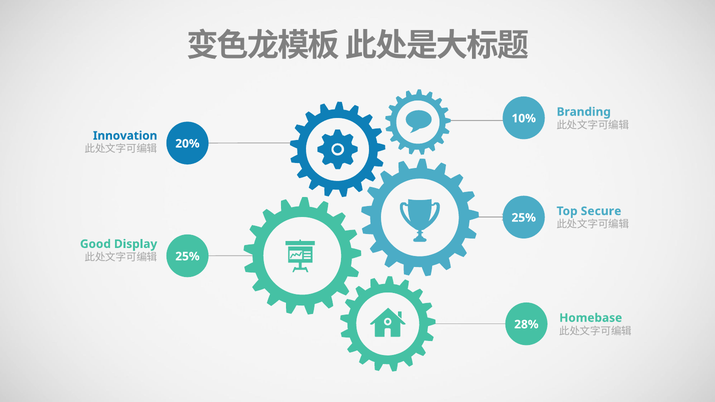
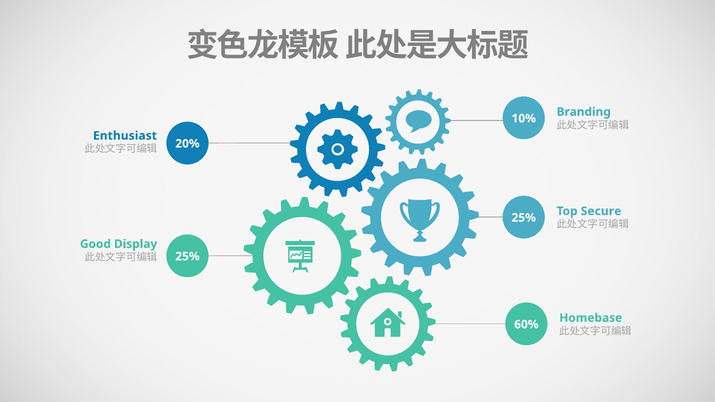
Innovation: Innovation -> Enthusiast
28%: 28% -> 60%
